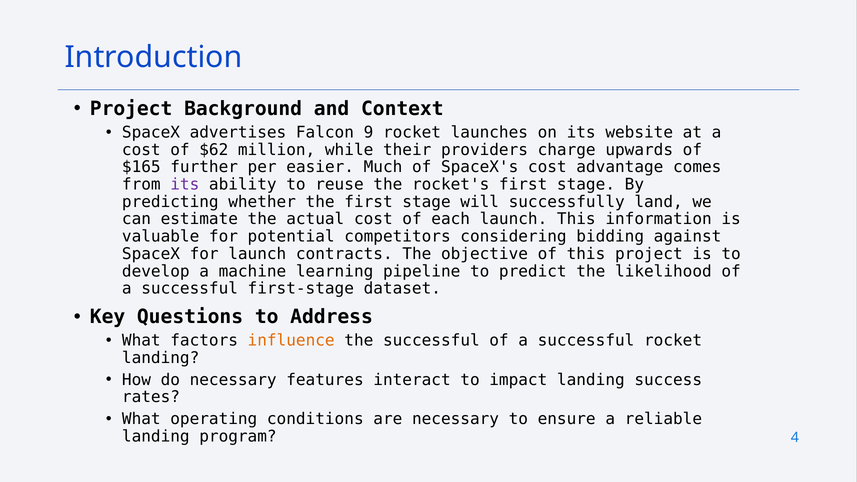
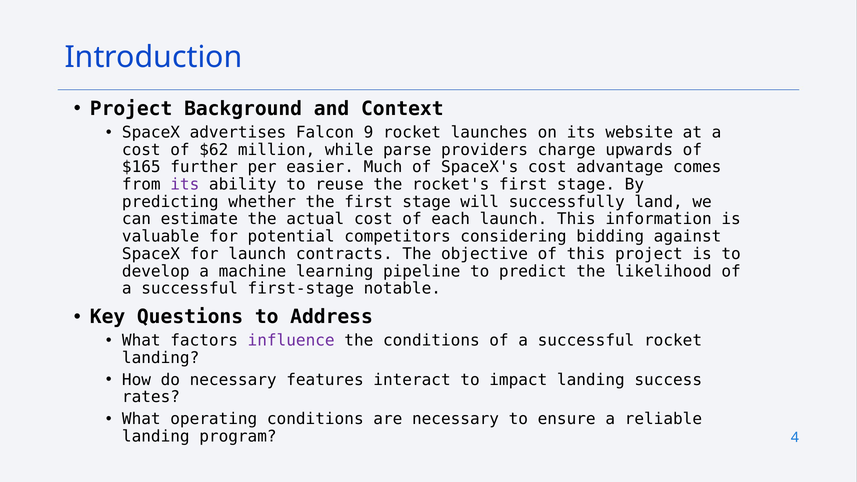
their: their -> parse
dataset: dataset -> notable
influence colour: orange -> purple
the successful: successful -> conditions
